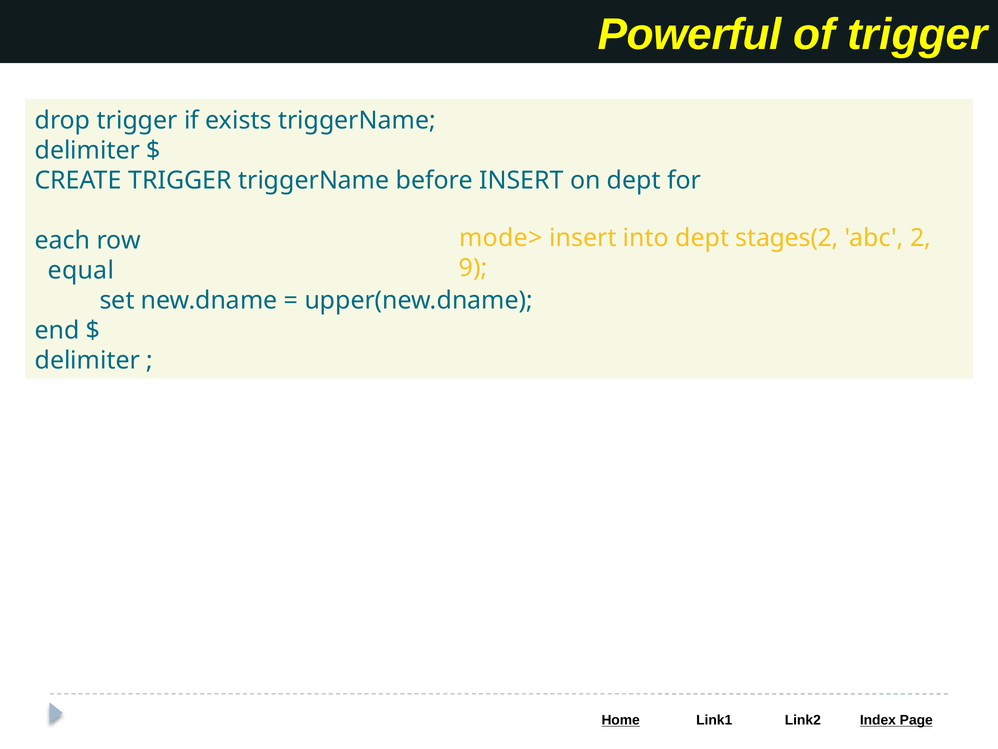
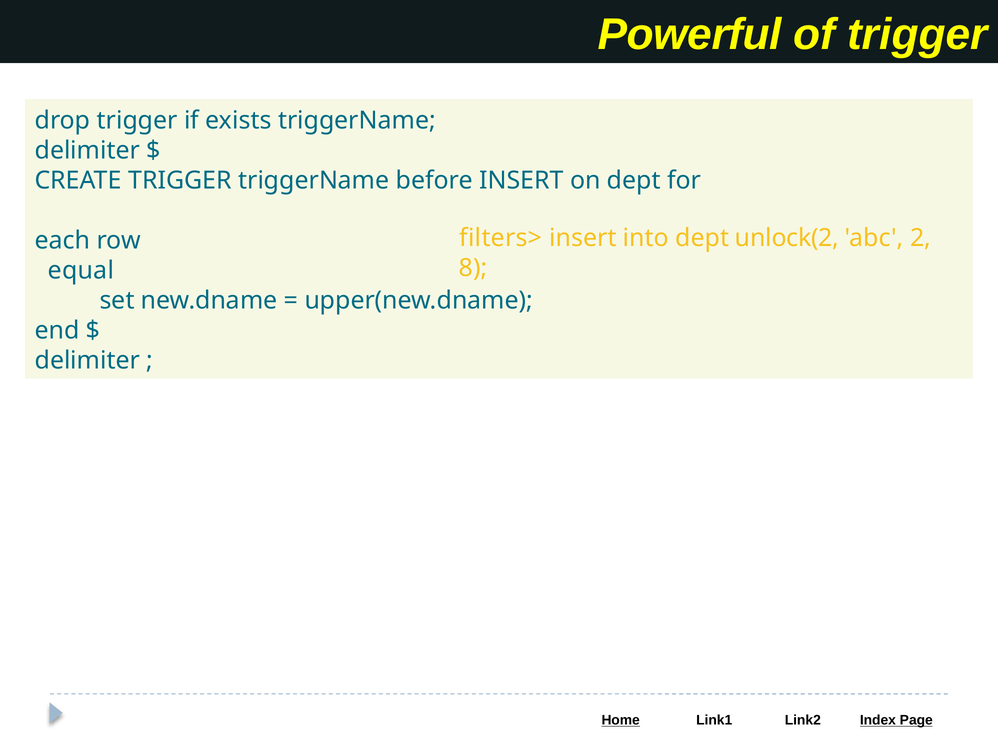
mode>: mode> -> filters>
stages(2: stages(2 -> unlock(2
9: 9 -> 8
